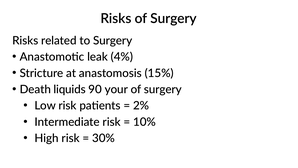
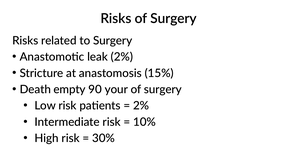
leak 4%: 4% -> 2%
liquids: liquids -> empty
